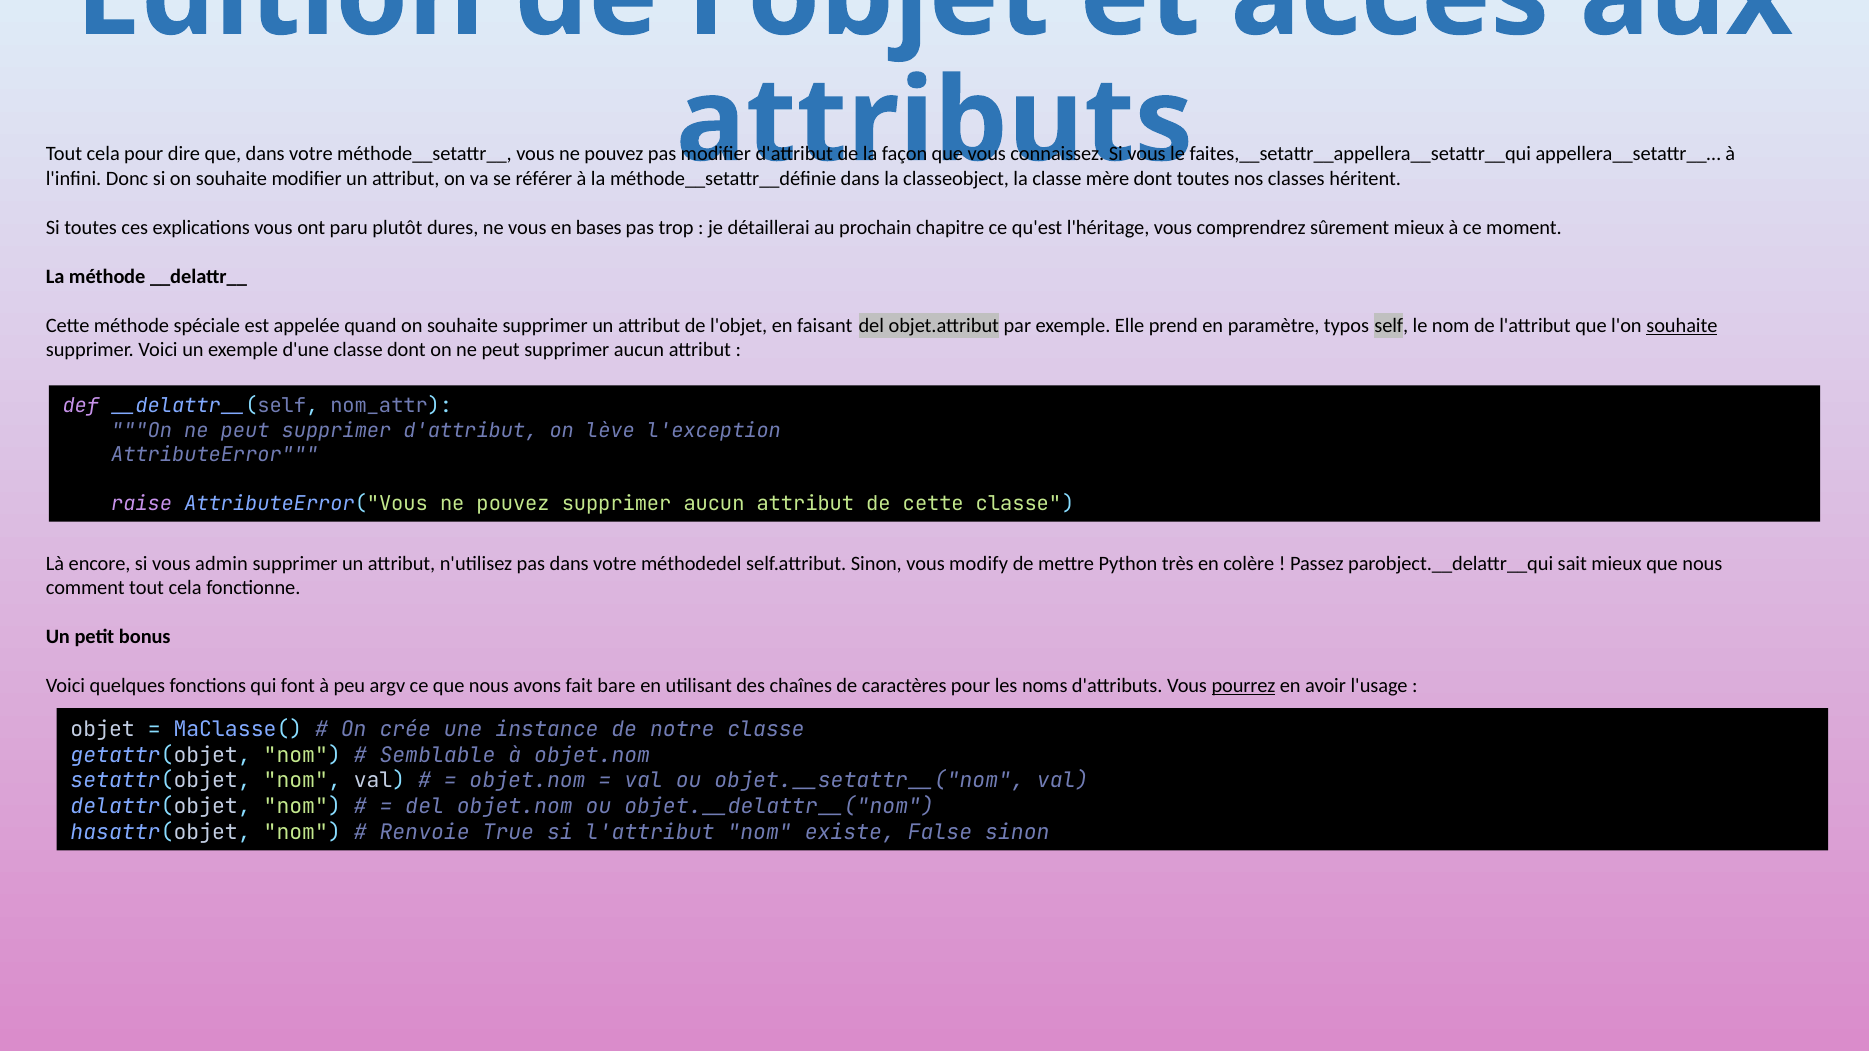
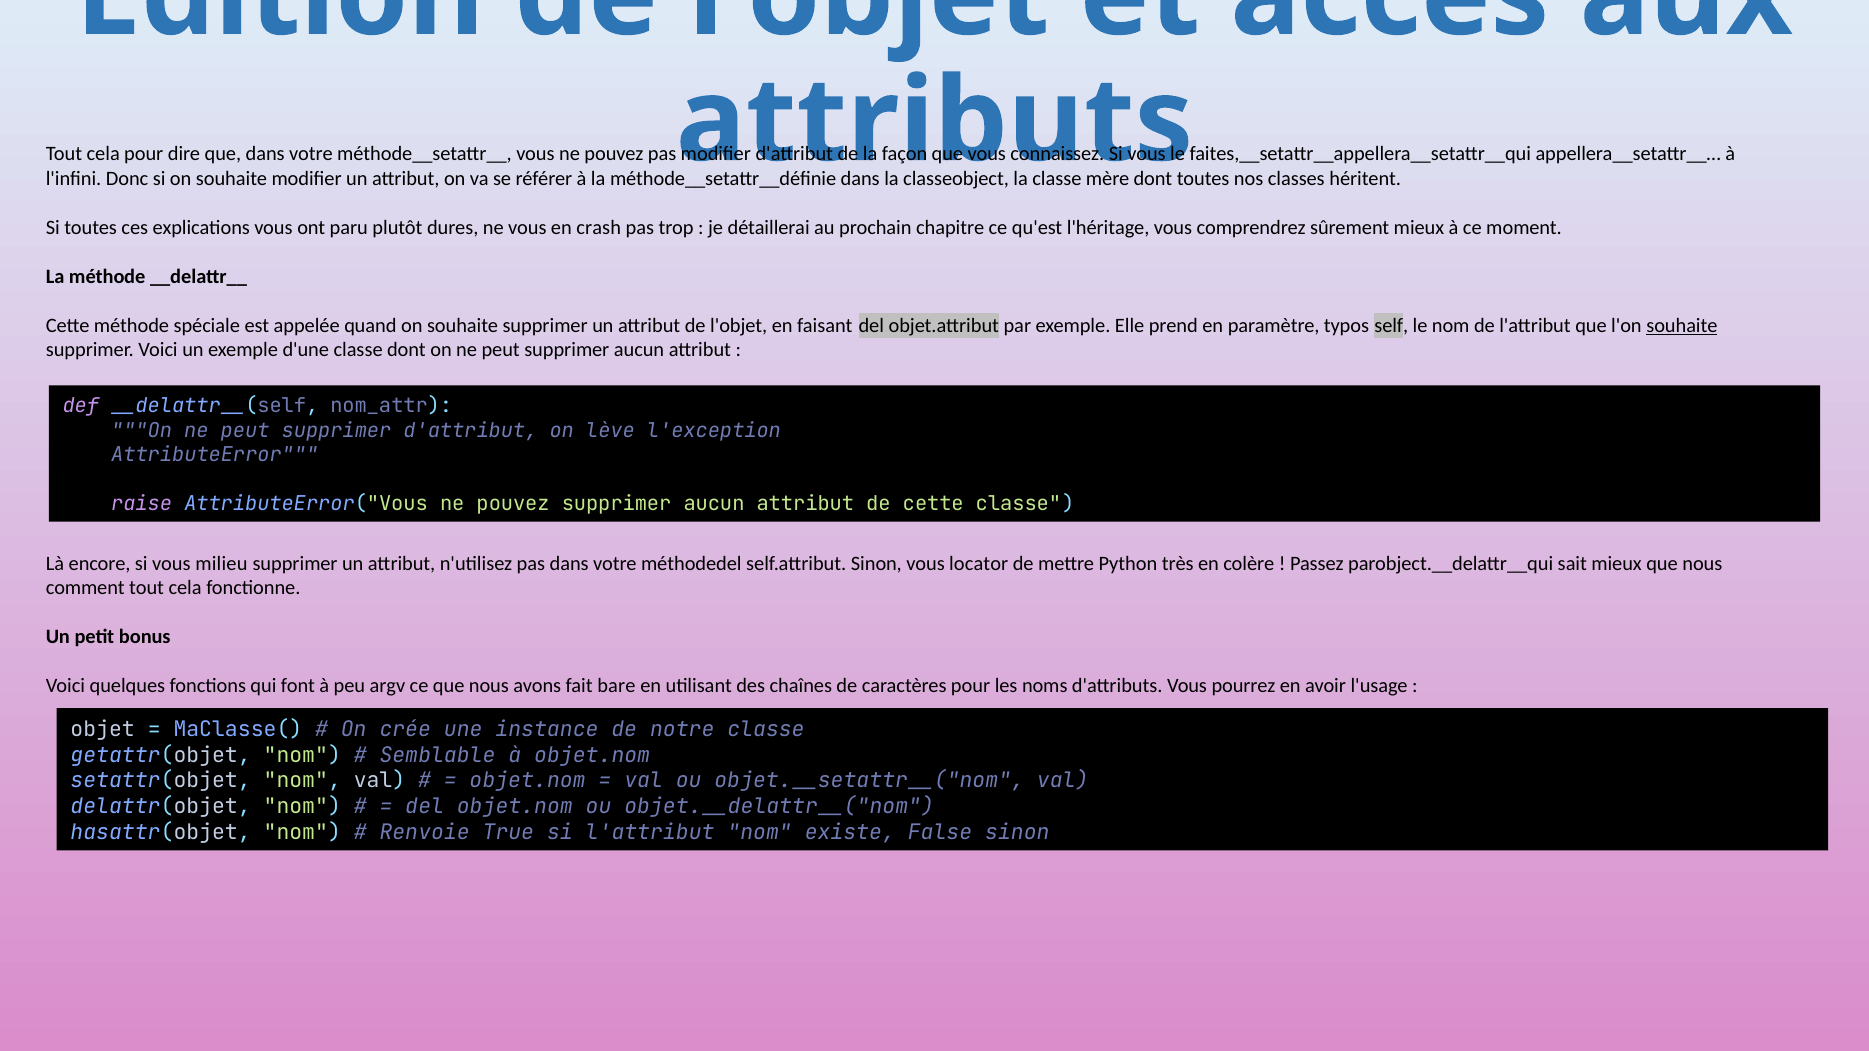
bases: bases -> crash
admin: admin -> milieu
modify: modify -> locator
pourrez underline: present -> none
